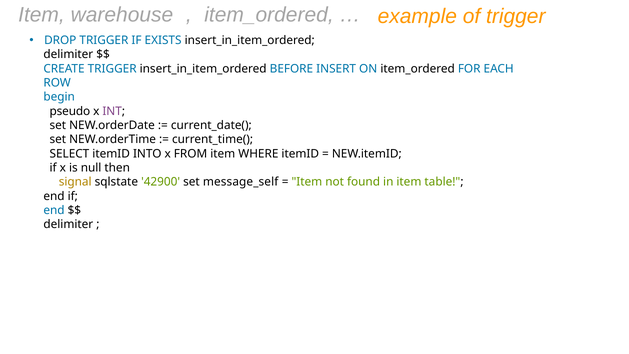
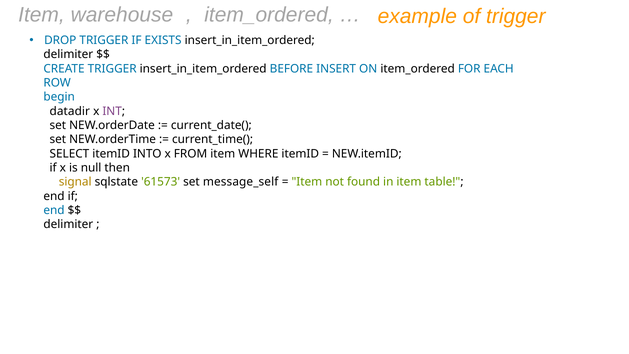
pseudo: pseudo -> datadir
42900: 42900 -> 61573
